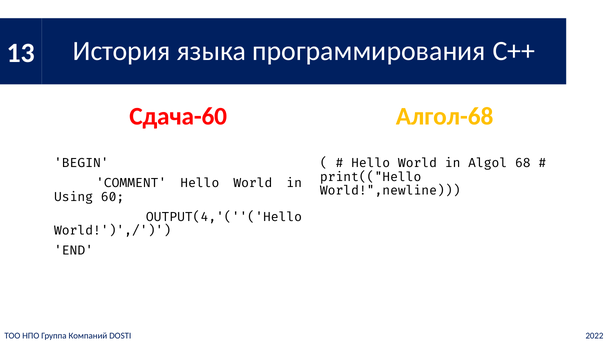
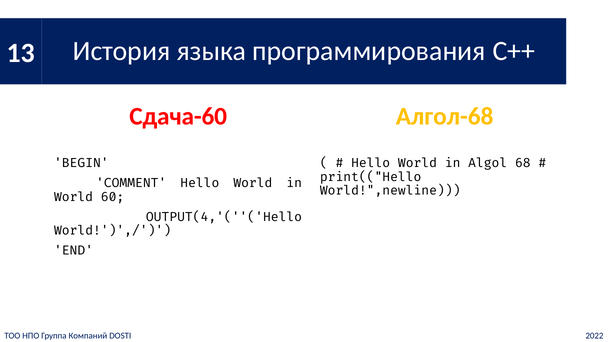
Using at (74, 197): Using -> World
